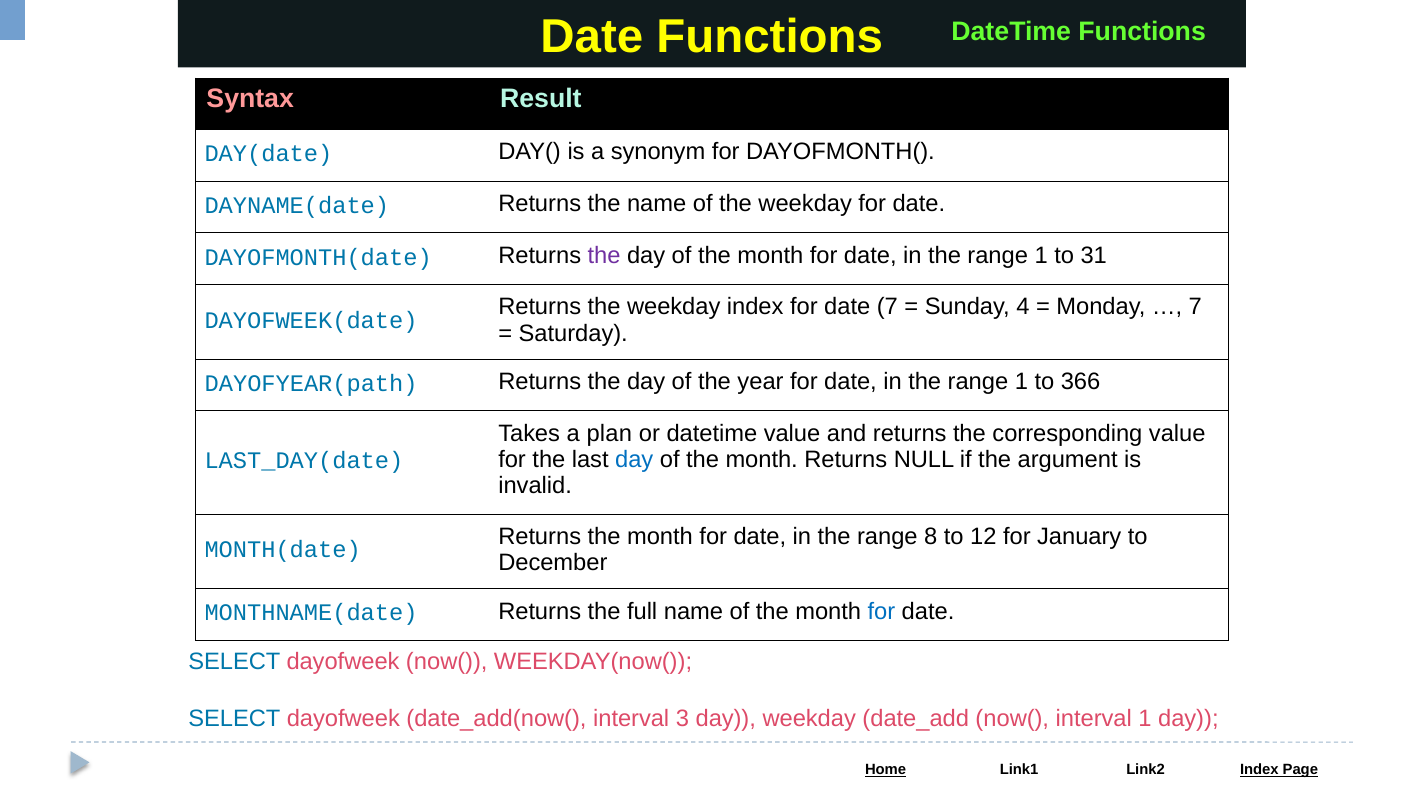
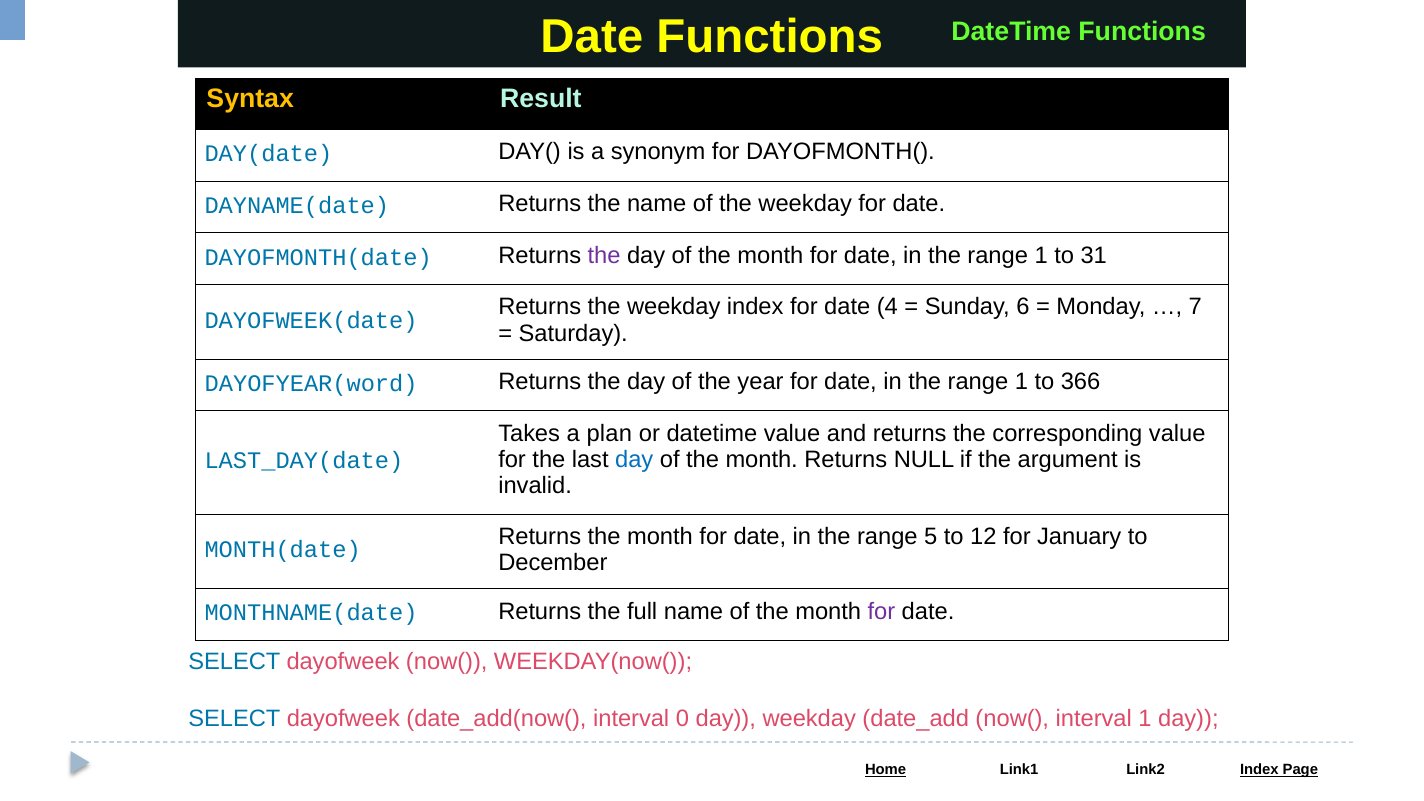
Syntax colour: pink -> yellow
date 7: 7 -> 4
4: 4 -> 6
DAYOFYEAR(path: DAYOFYEAR(path -> DAYOFYEAR(word
8: 8 -> 5
for at (881, 611) colour: blue -> purple
3: 3 -> 0
